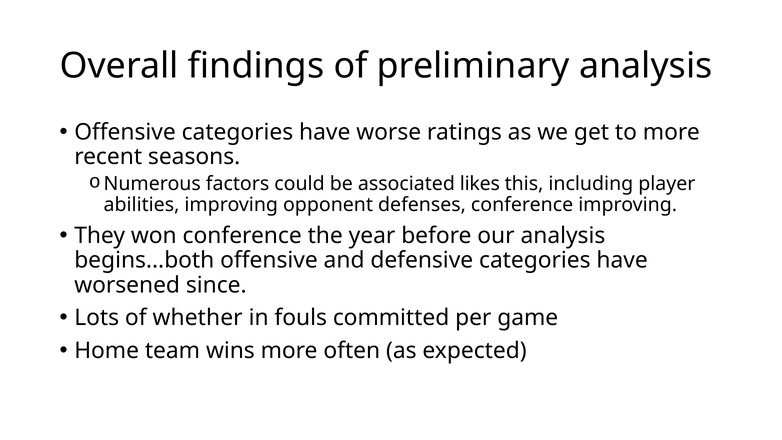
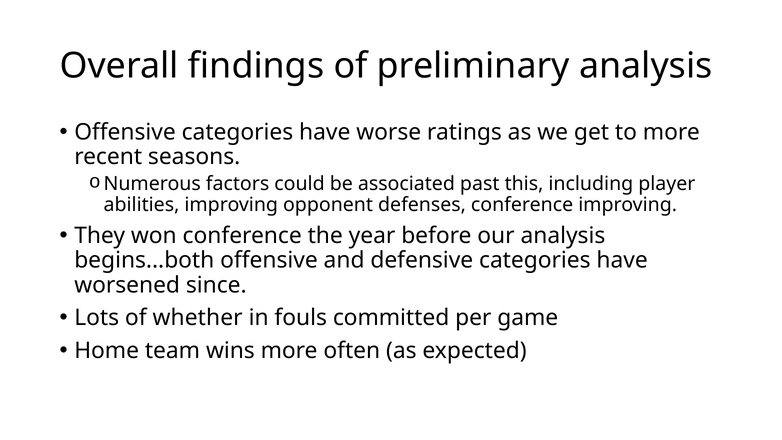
likes: likes -> past
